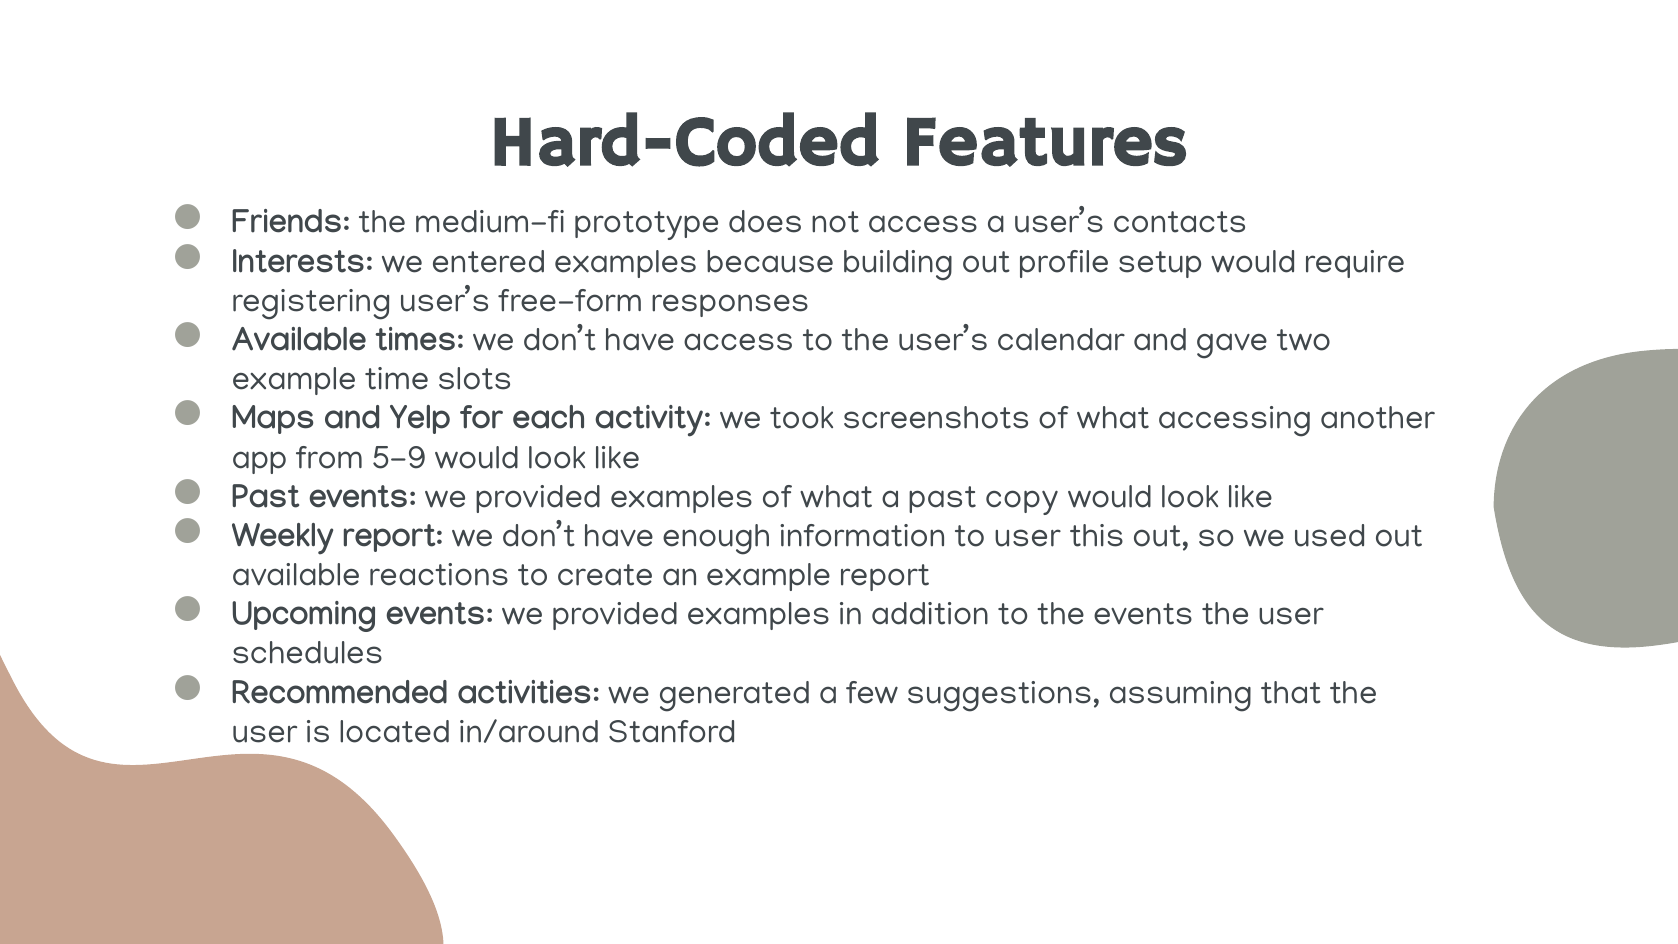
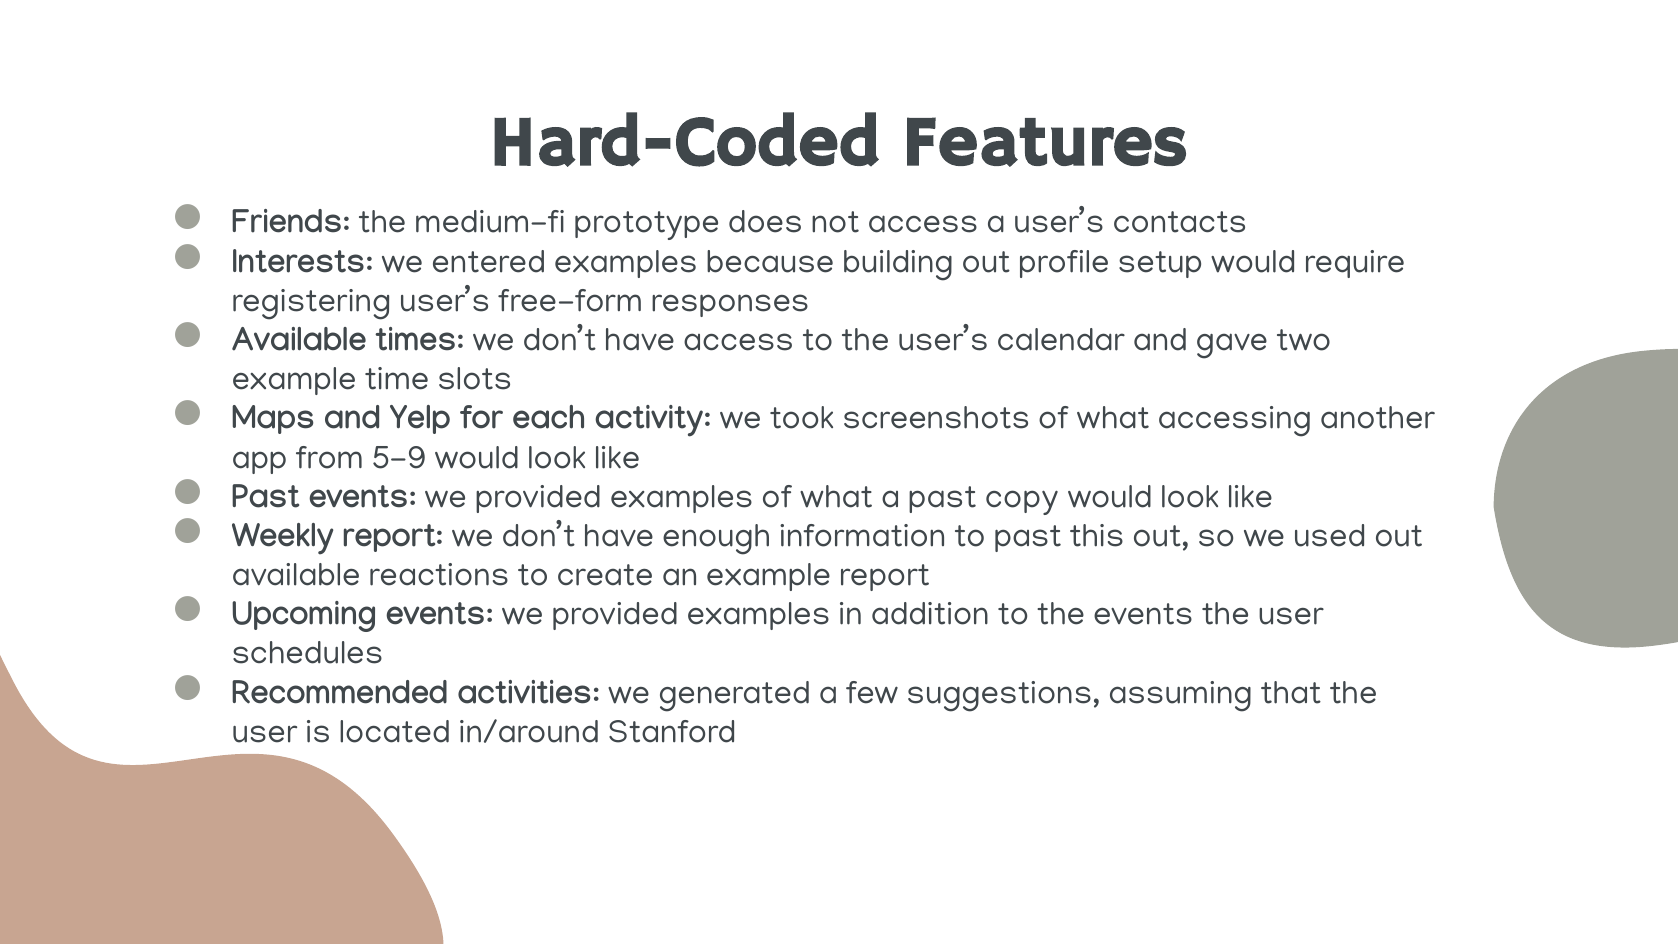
to user: user -> past
